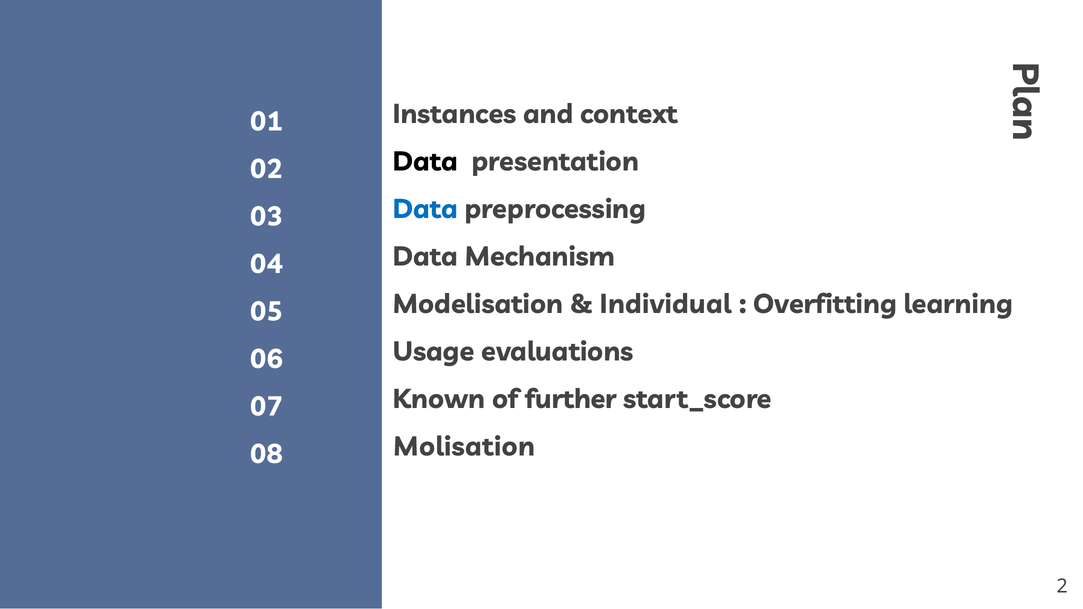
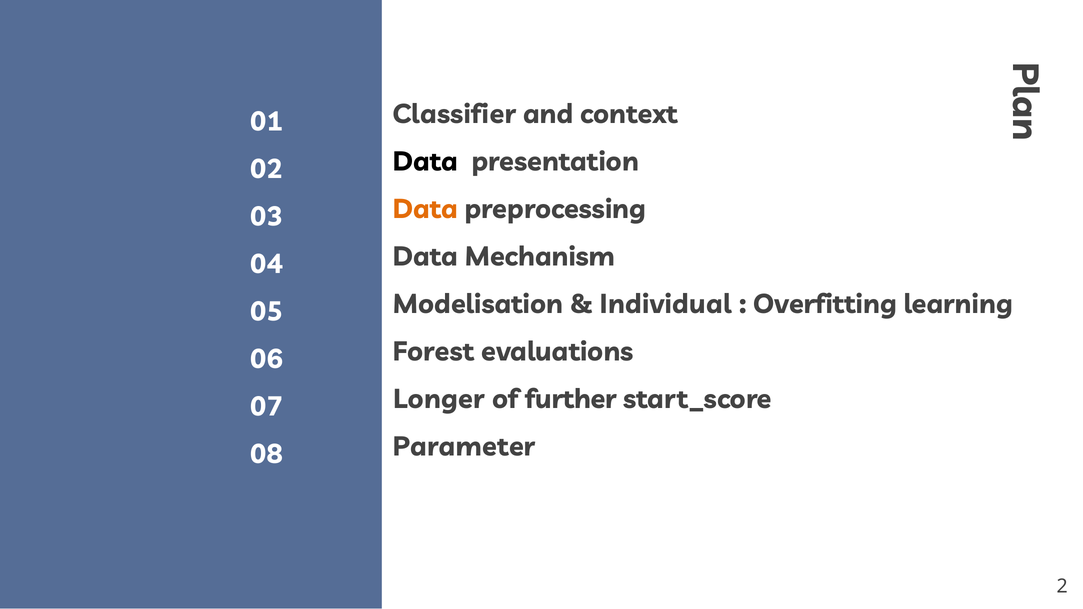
Instances: Instances -> Classifier
Data at (425, 209) colour: blue -> orange
Usage: Usage -> Forest
Known: Known -> Longer
Molisation: Molisation -> Parameter
